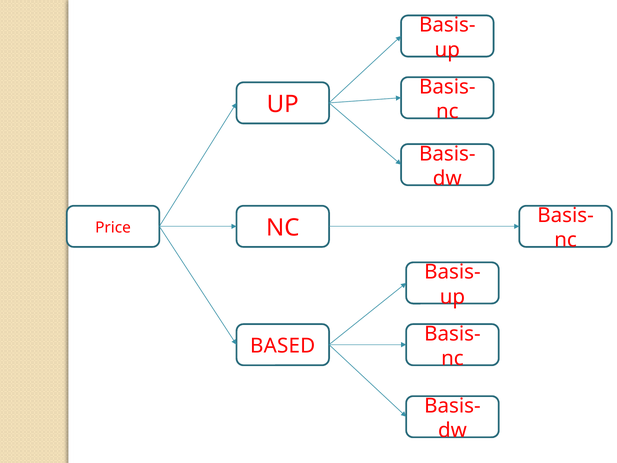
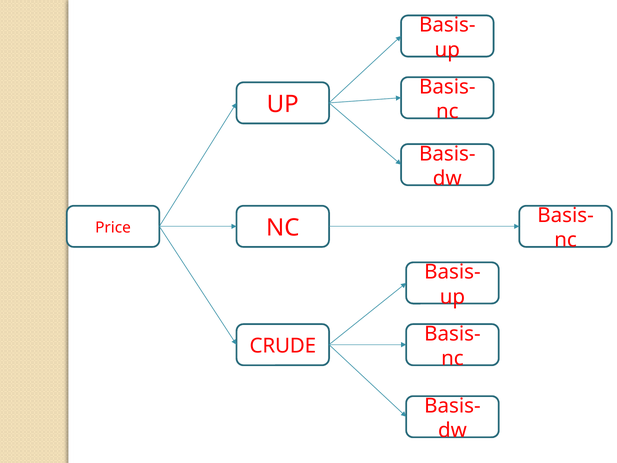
BASED: BASED -> CRUDE
